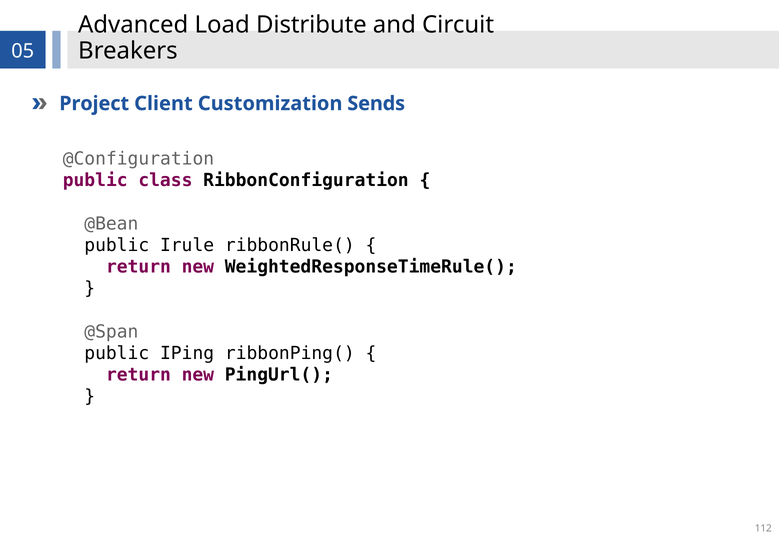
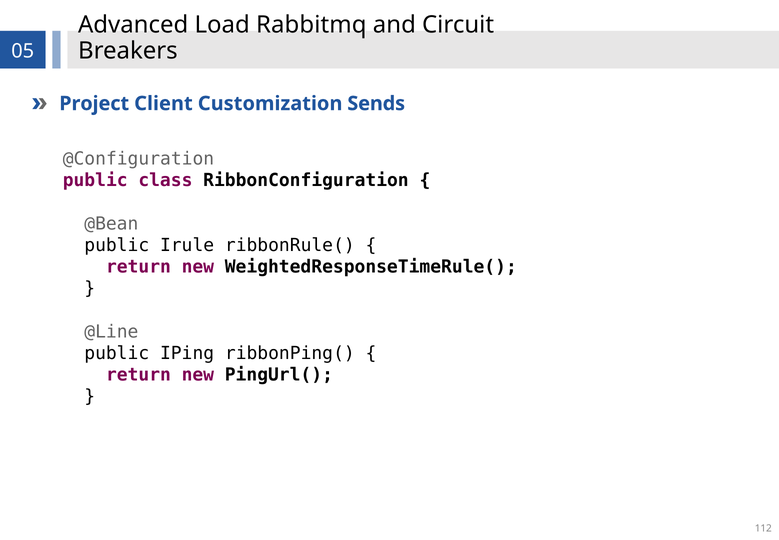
Distribute: Distribute -> Rabbitmq
@Span: @Span -> @Line
